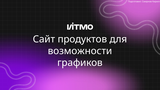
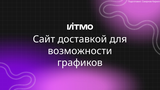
продуктов: продуктов -> доставкой
